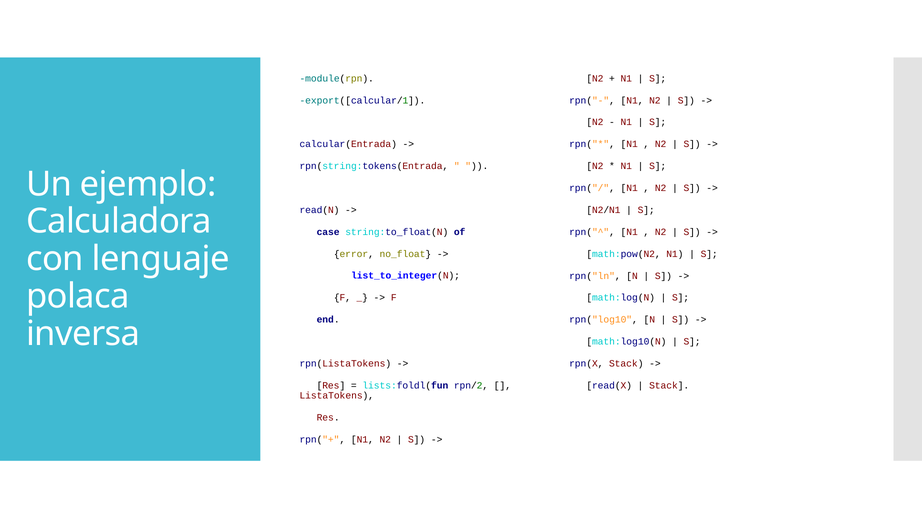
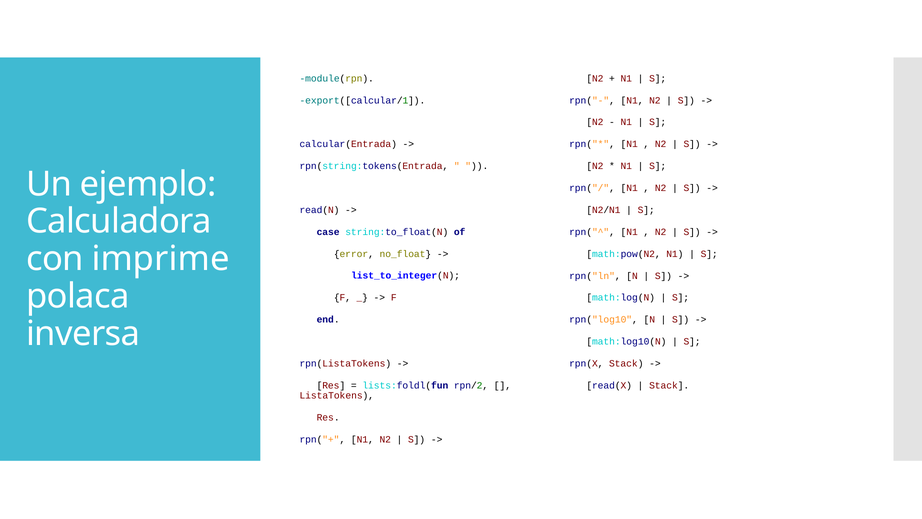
lenguaje: lenguaje -> imprime
